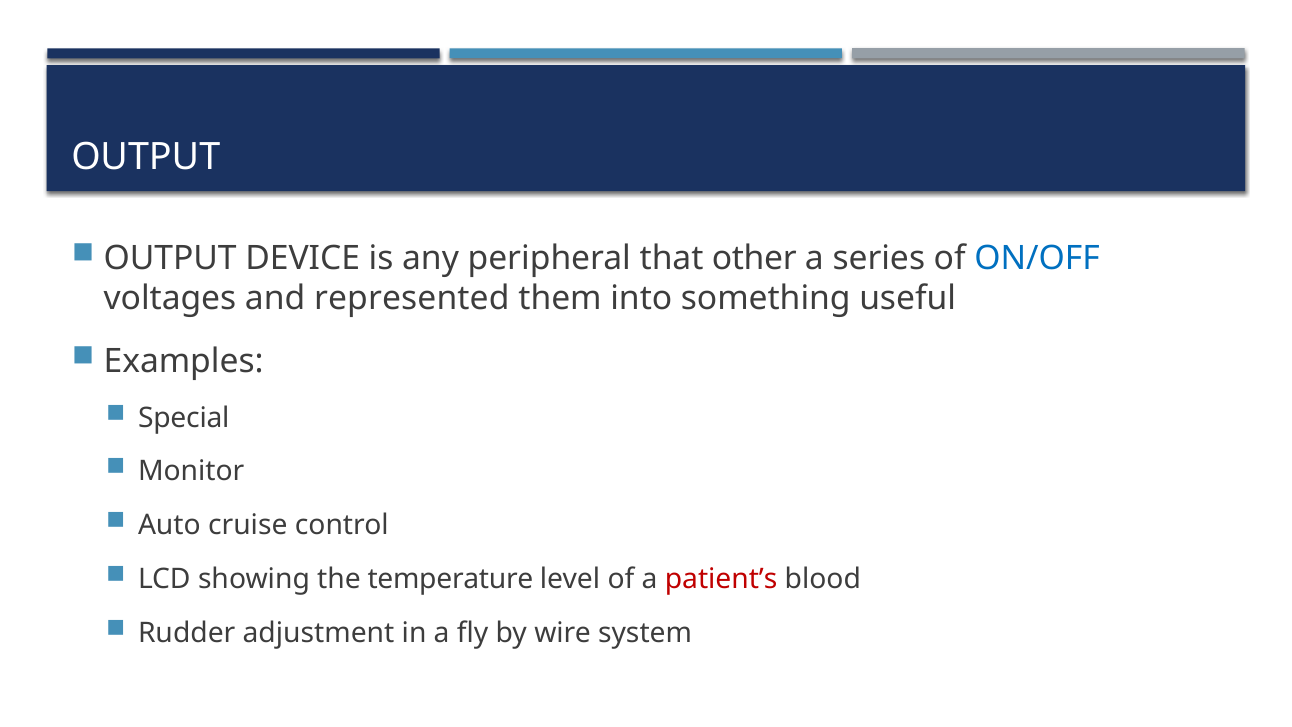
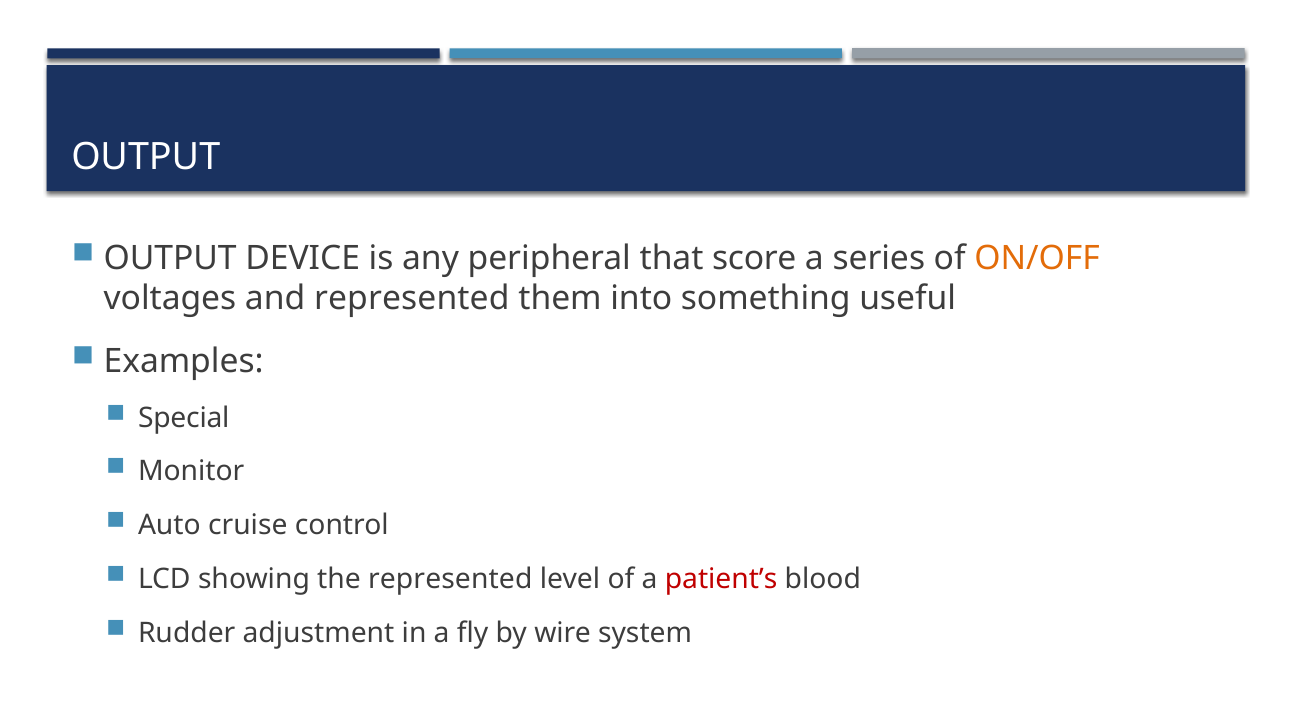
other: other -> score
ON/OFF colour: blue -> orange
the temperature: temperature -> represented
